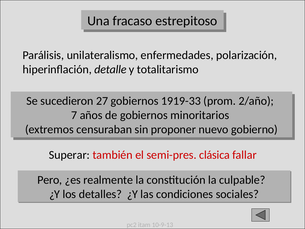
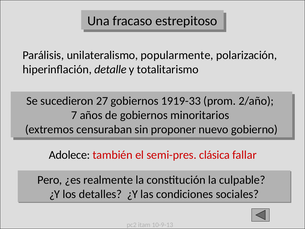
enfermedades: enfermedades -> popularmente
Superar: Superar -> Adolece
